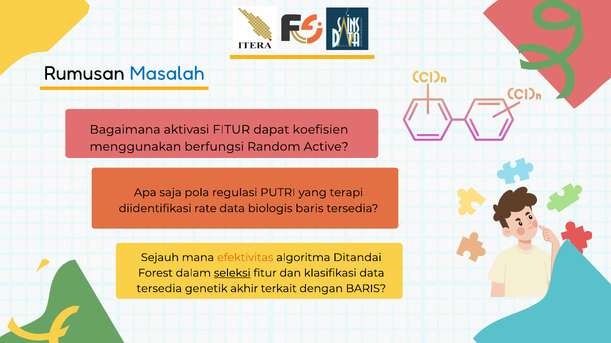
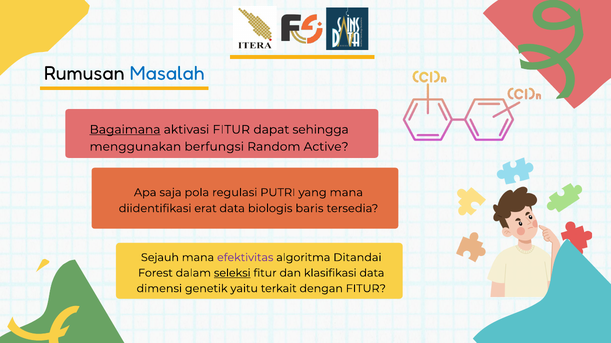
Bagaimana underline: none -> present
koefisien: koefisien -> sehingga
yang terapi: terapi -> mana
rate: rate -> erat
efektivitas colour: orange -> purple
tersedia at (159, 289): tersedia -> dimensi
akhir: akhir -> yaitu
dengan BARIS: BARIS -> FITUR
